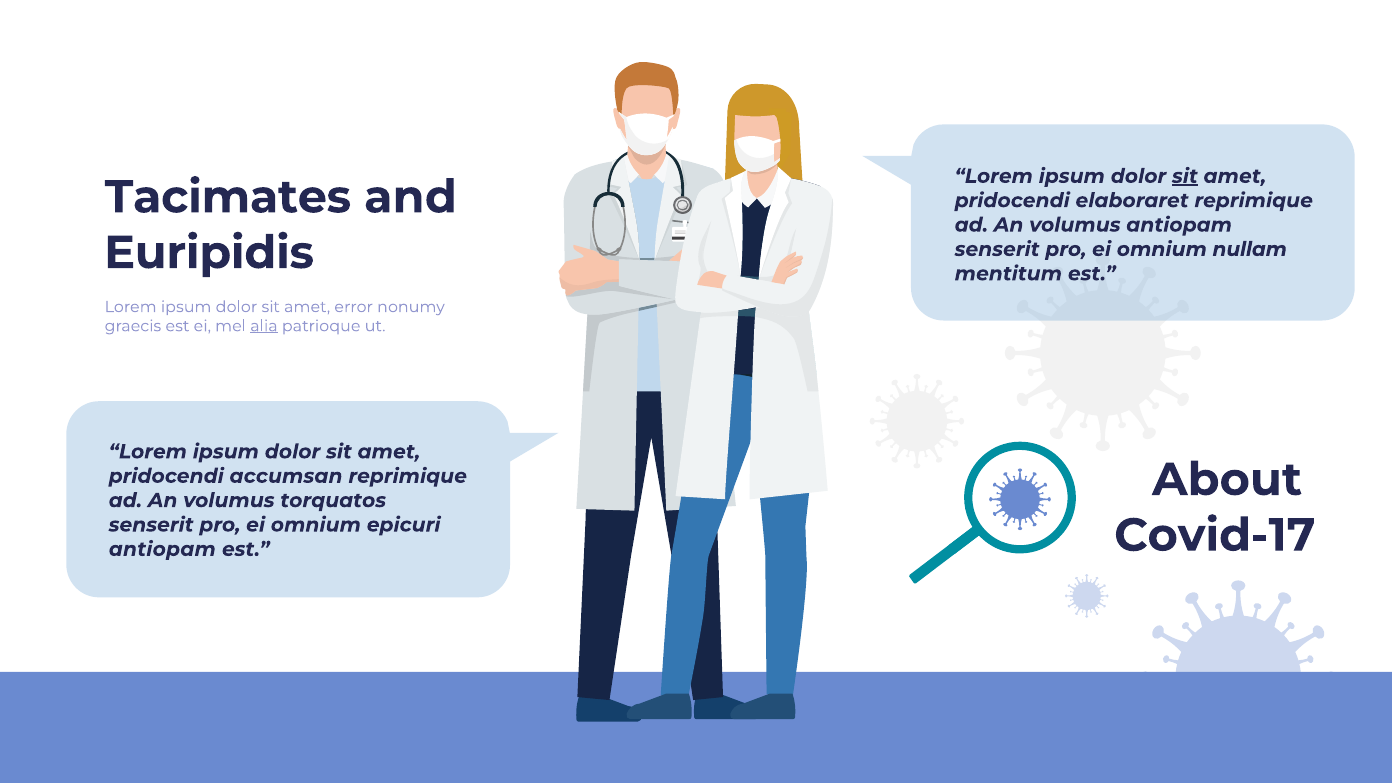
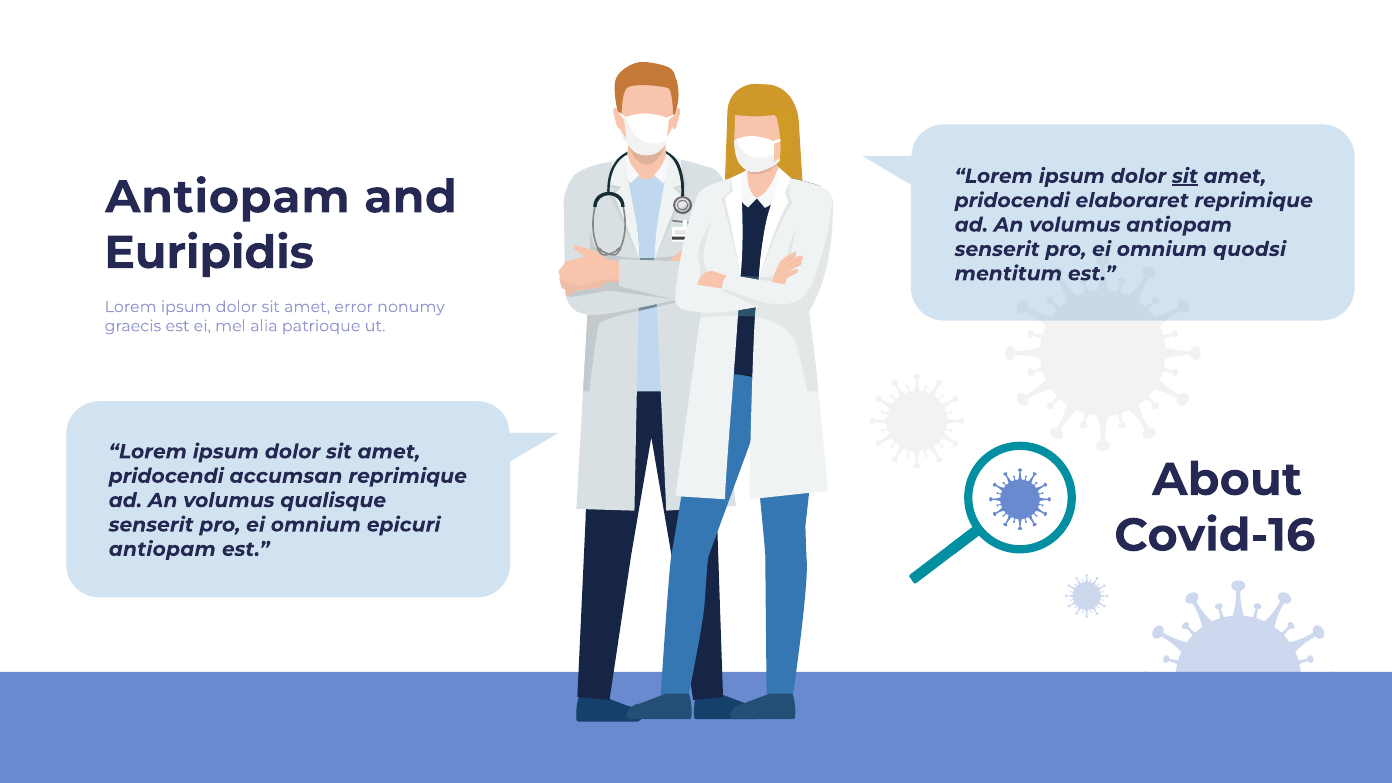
Tacimates at (228, 197): Tacimates -> Antiopam
nullam: nullam -> quodsi
alia underline: present -> none
torquatos: torquatos -> qualisque
Covid-17: Covid-17 -> Covid-16
